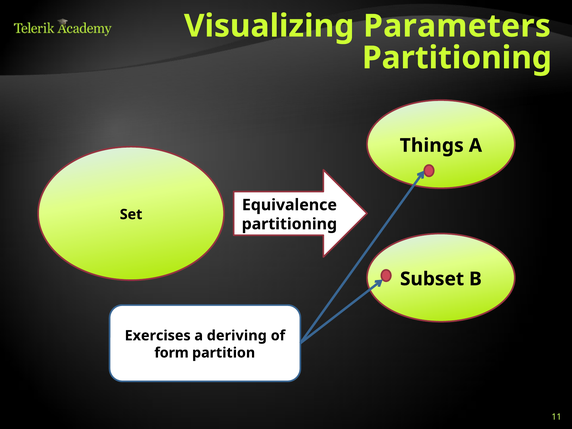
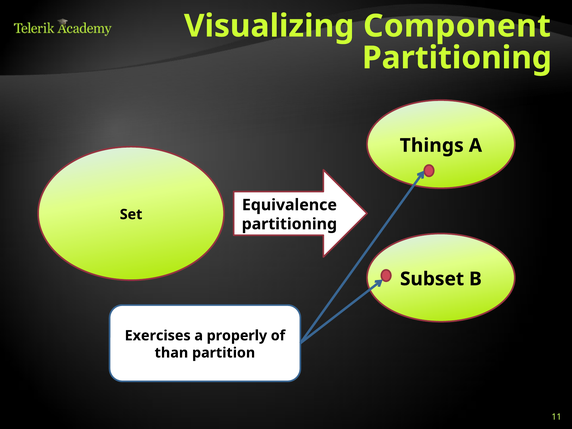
Parameters: Parameters -> Component
deriving: deriving -> properly
form: form -> than
